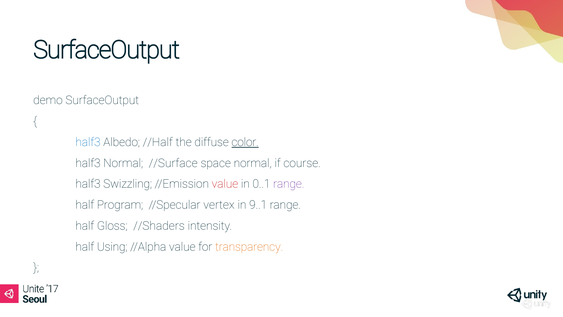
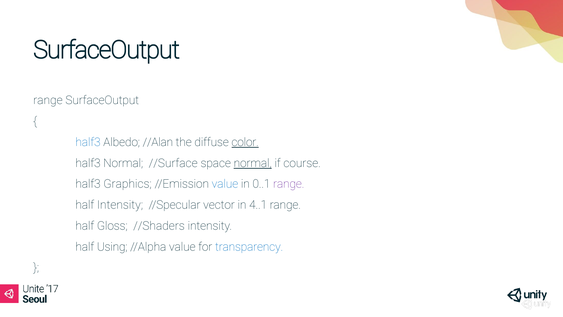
demo at (48, 100): demo -> range
//Half: //Half -> //Alan
normal at (253, 163) underline: none -> present
Swizzling: Swizzling -> Graphics
value at (225, 184) colour: red -> blue
half Program: Program -> Intensity
vertex: vertex -> vector
9..1: 9..1 -> 4..1
transparency colour: orange -> blue
